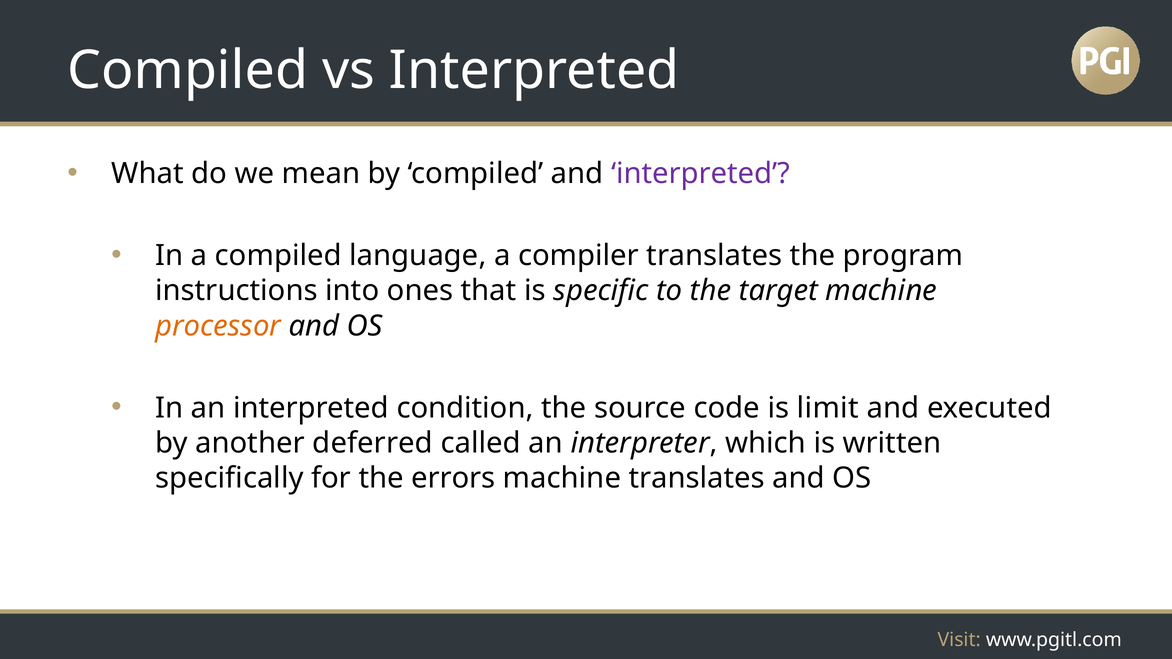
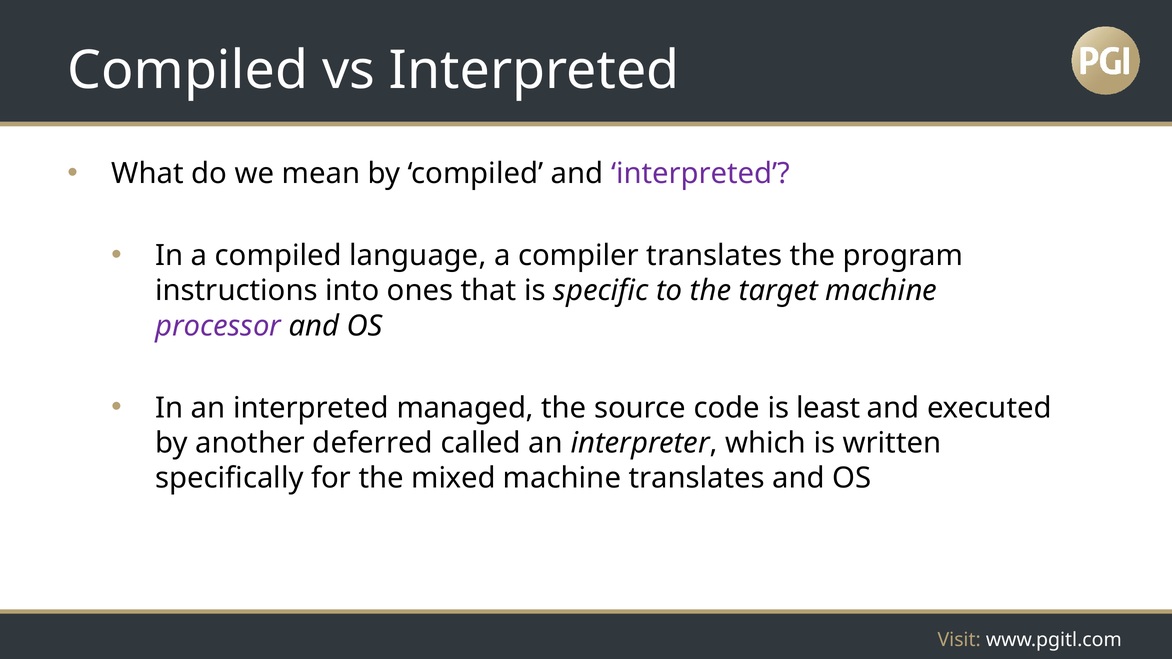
processor colour: orange -> purple
condition: condition -> managed
limit: limit -> least
errors: errors -> mixed
